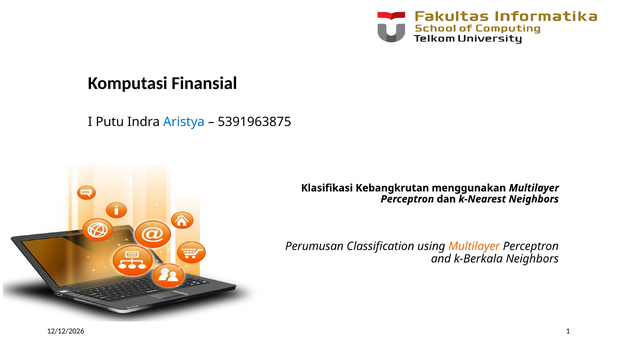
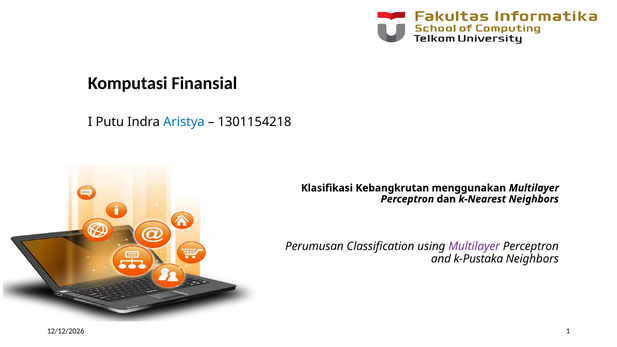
5391963875: 5391963875 -> 1301154218
Multilayer at (474, 247) colour: orange -> purple
k-Berkala: k-Berkala -> k-Pustaka
